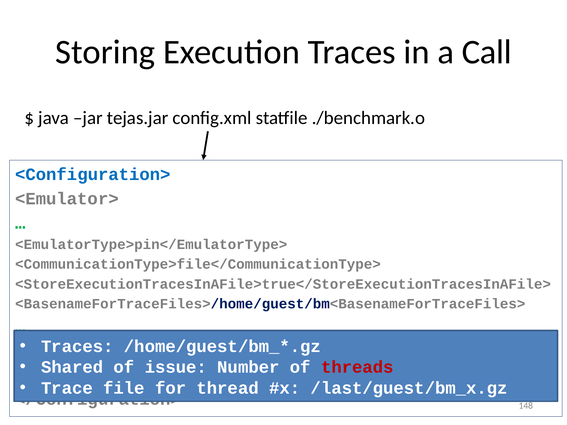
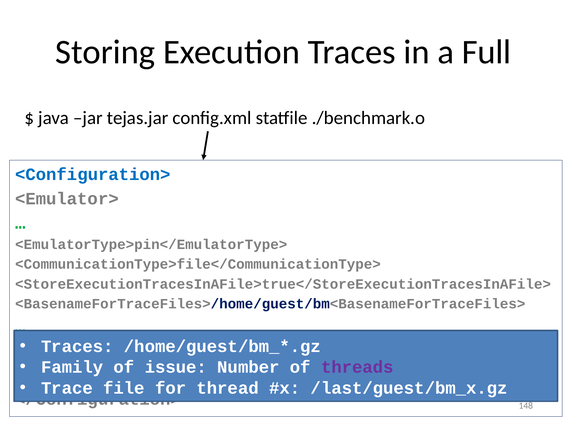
Call: Call -> Full
Shared: Shared -> Family
threads colour: red -> purple
